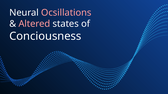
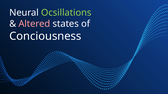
Ocsillations colour: pink -> light green
